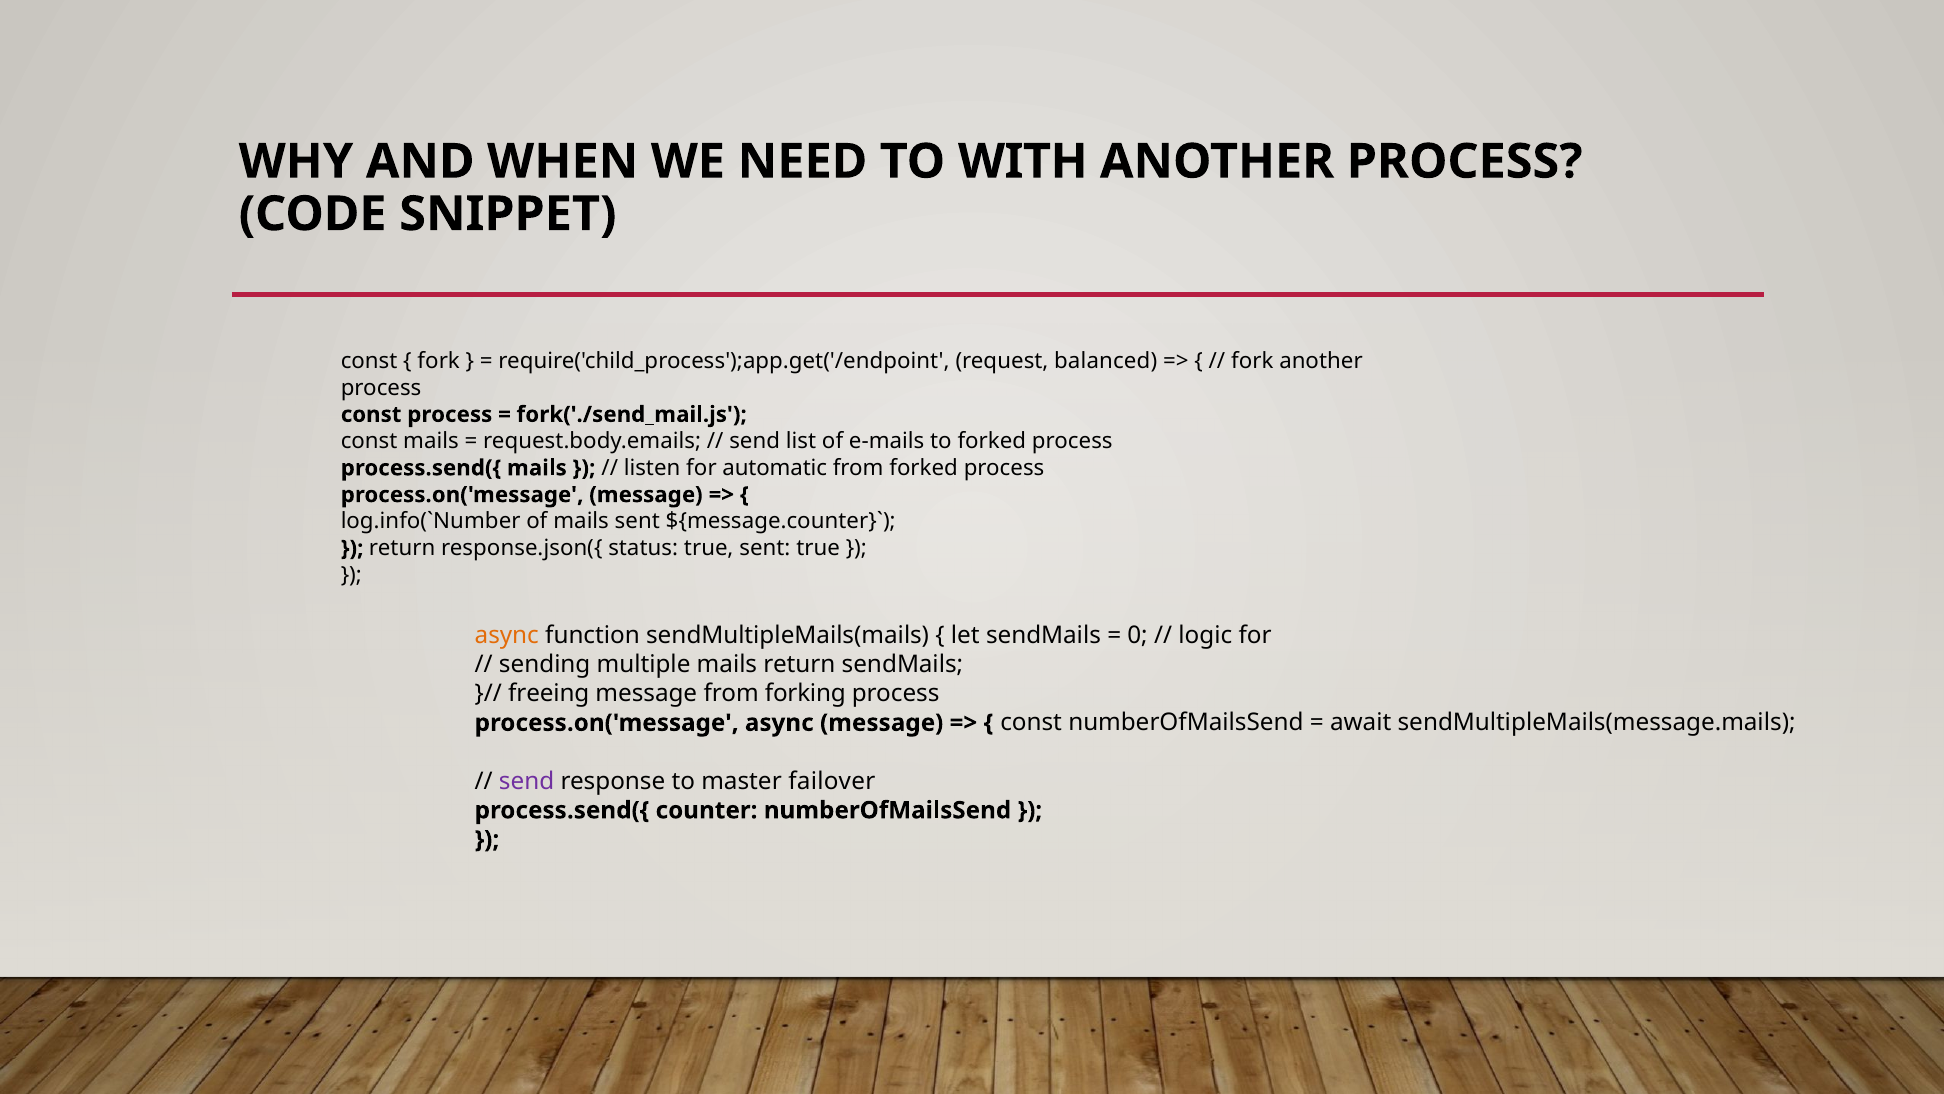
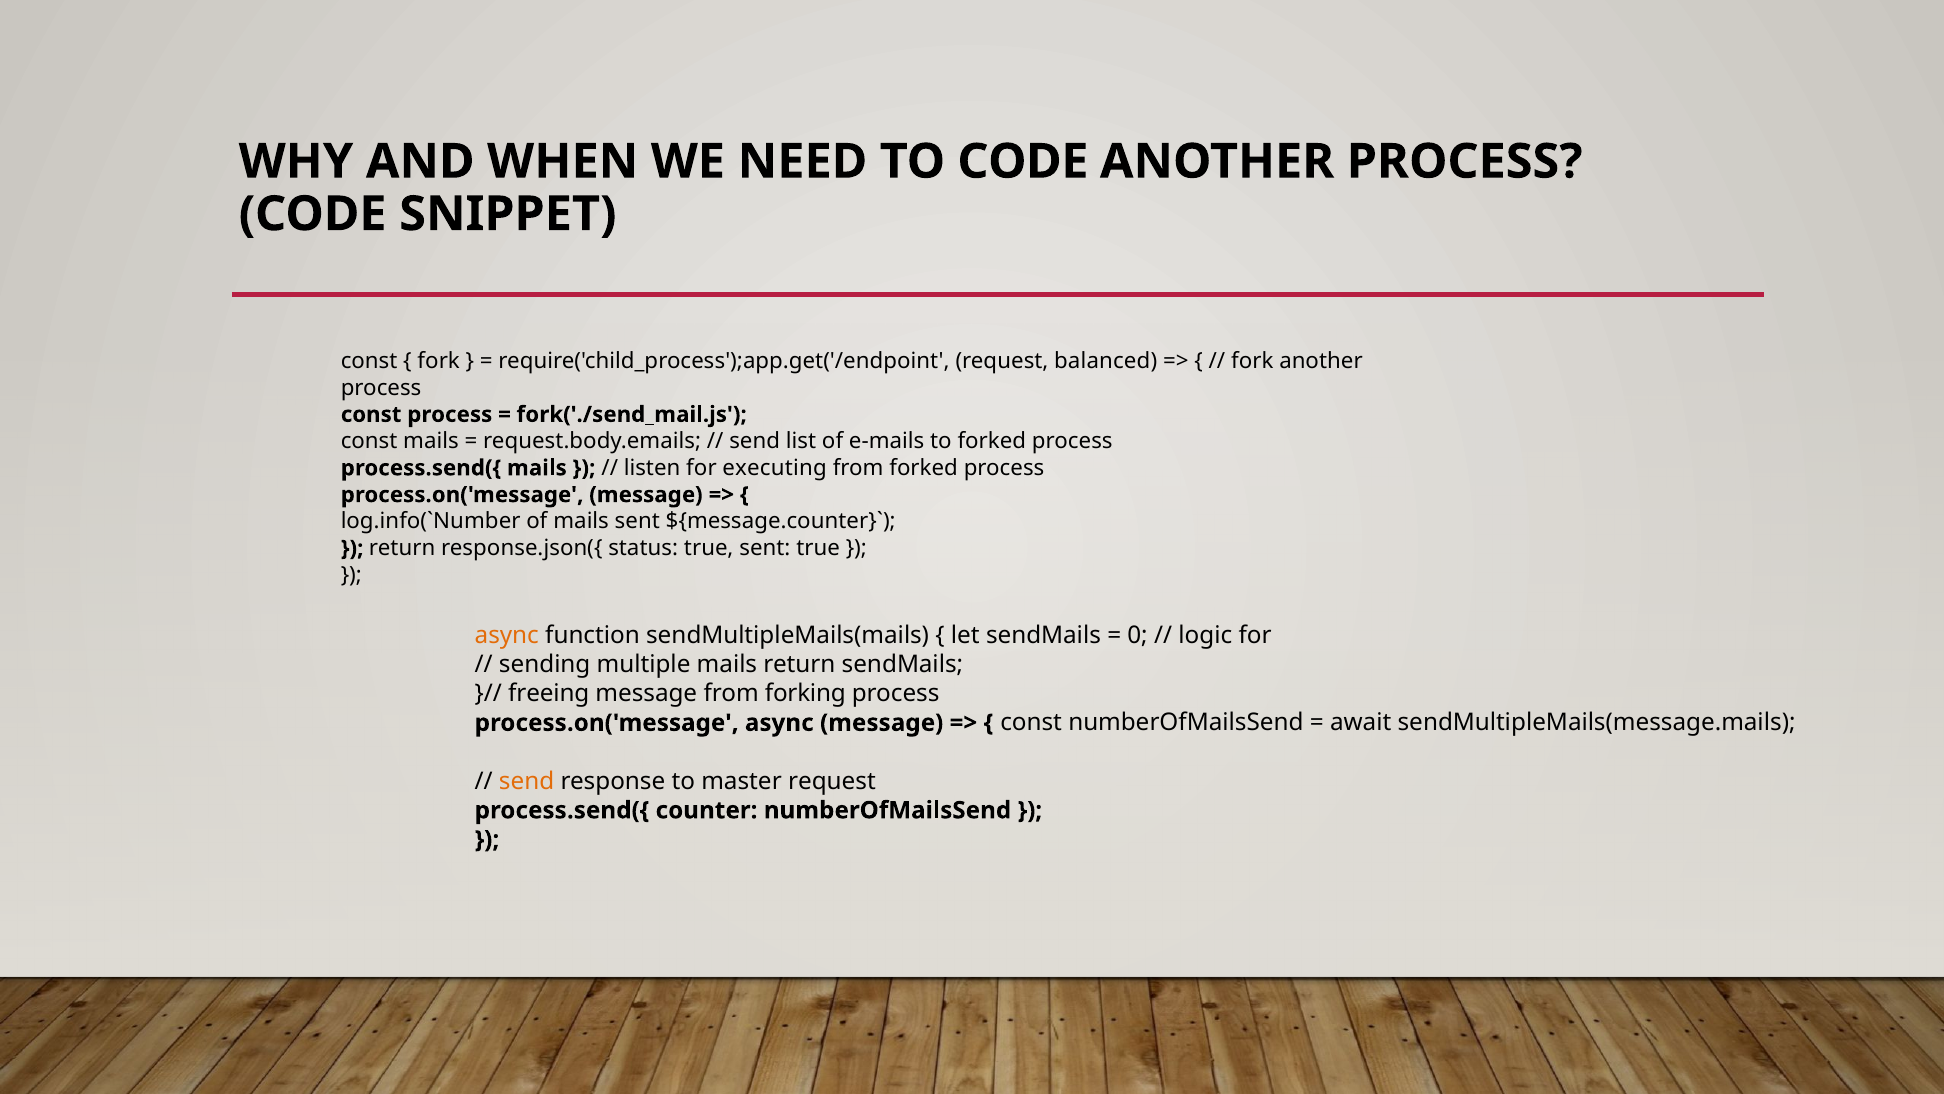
TO WITH: WITH -> CODE
automatic: automatic -> executing
send at (527, 781) colour: purple -> orange
master failover: failover -> request
